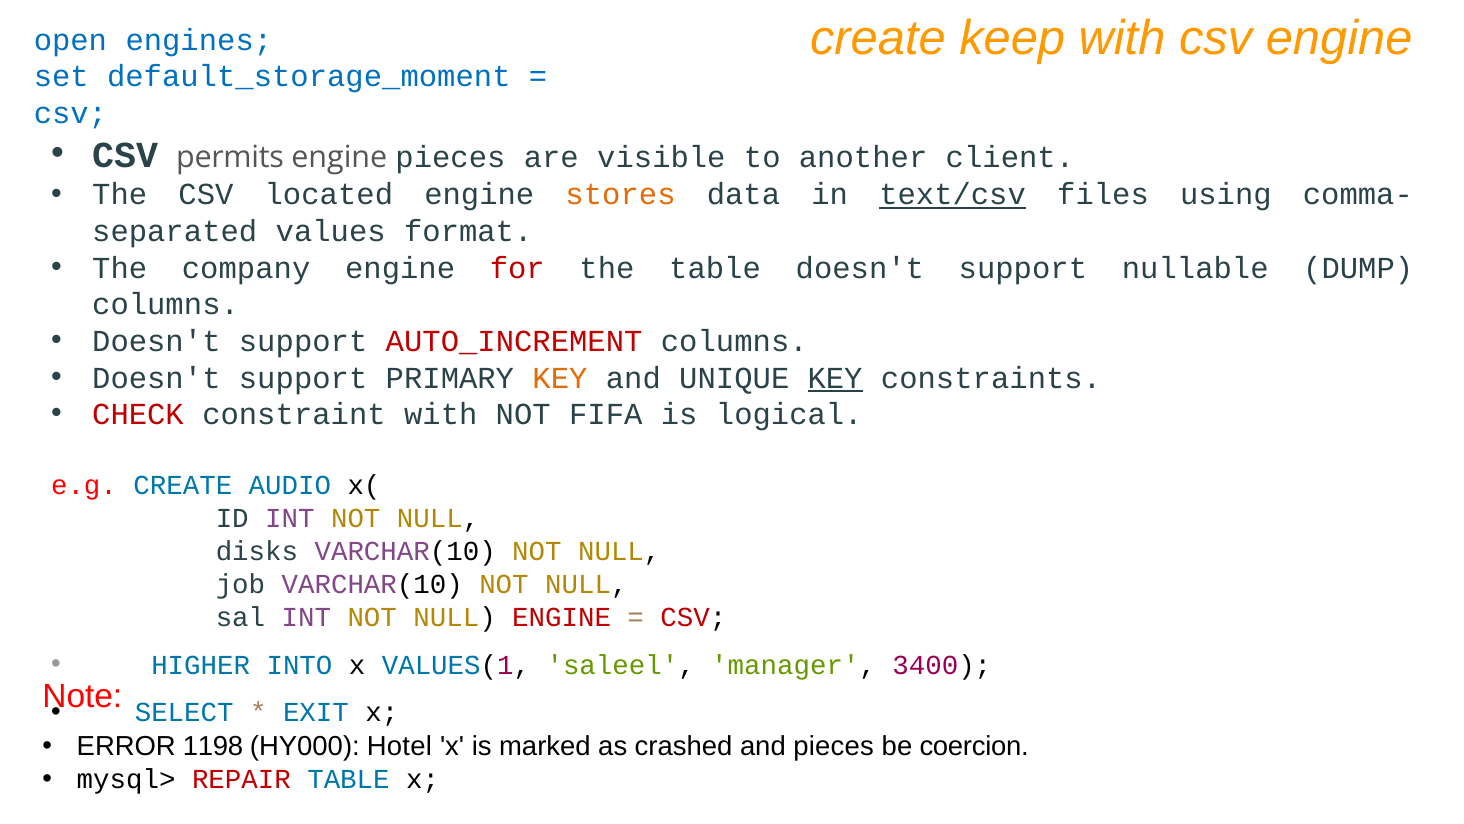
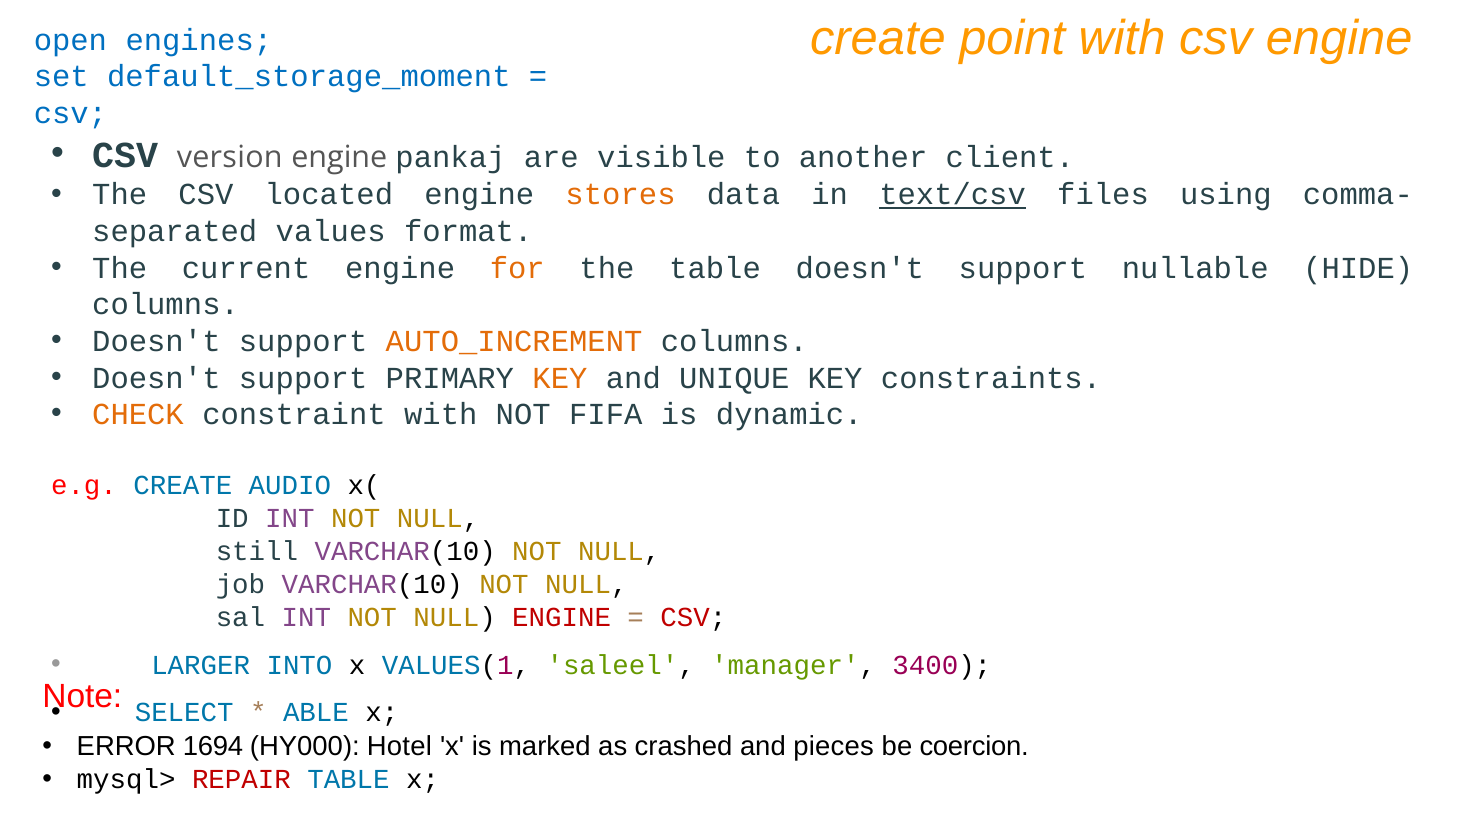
keep: keep -> point
permits: permits -> version
engine pieces: pieces -> pankaj
company: company -> current
for colour: red -> orange
DUMP: DUMP -> HIDE
AUTO_INCREMENT colour: red -> orange
KEY at (835, 378) underline: present -> none
CHECK colour: red -> orange
logical: logical -> dynamic
disks: disks -> still
HIGHER: HIGHER -> LARGER
EXIT: EXIT -> ABLE
1198: 1198 -> 1694
